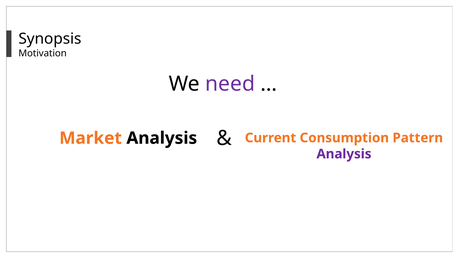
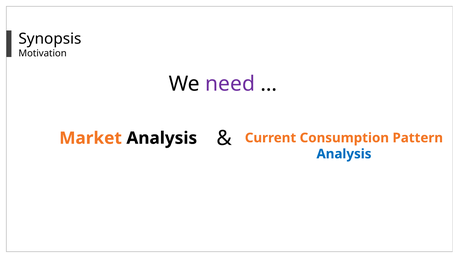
Analysis at (344, 154) colour: purple -> blue
